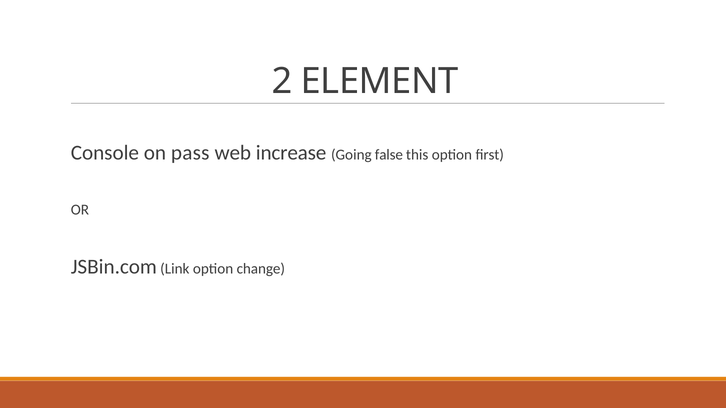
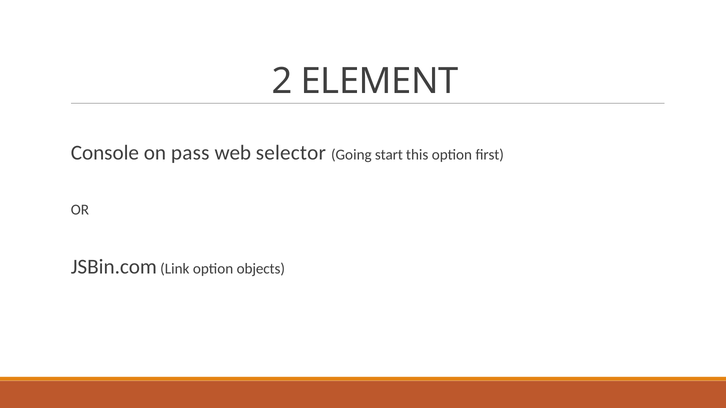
increase: increase -> selector
false: false -> start
change: change -> objects
